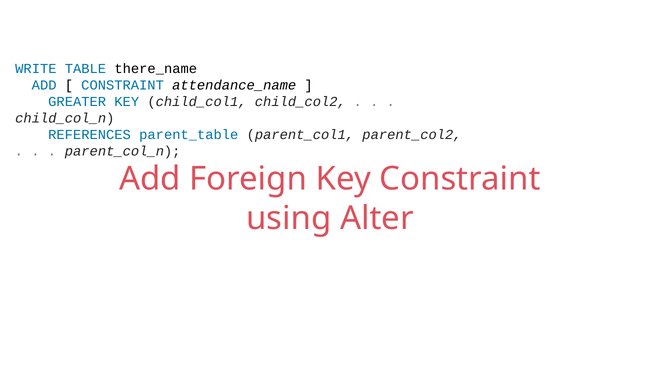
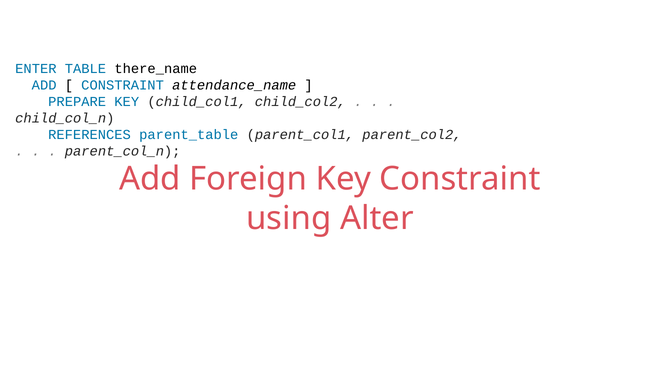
WRITE: WRITE -> ENTER
GREATER: GREATER -> PREPARE
